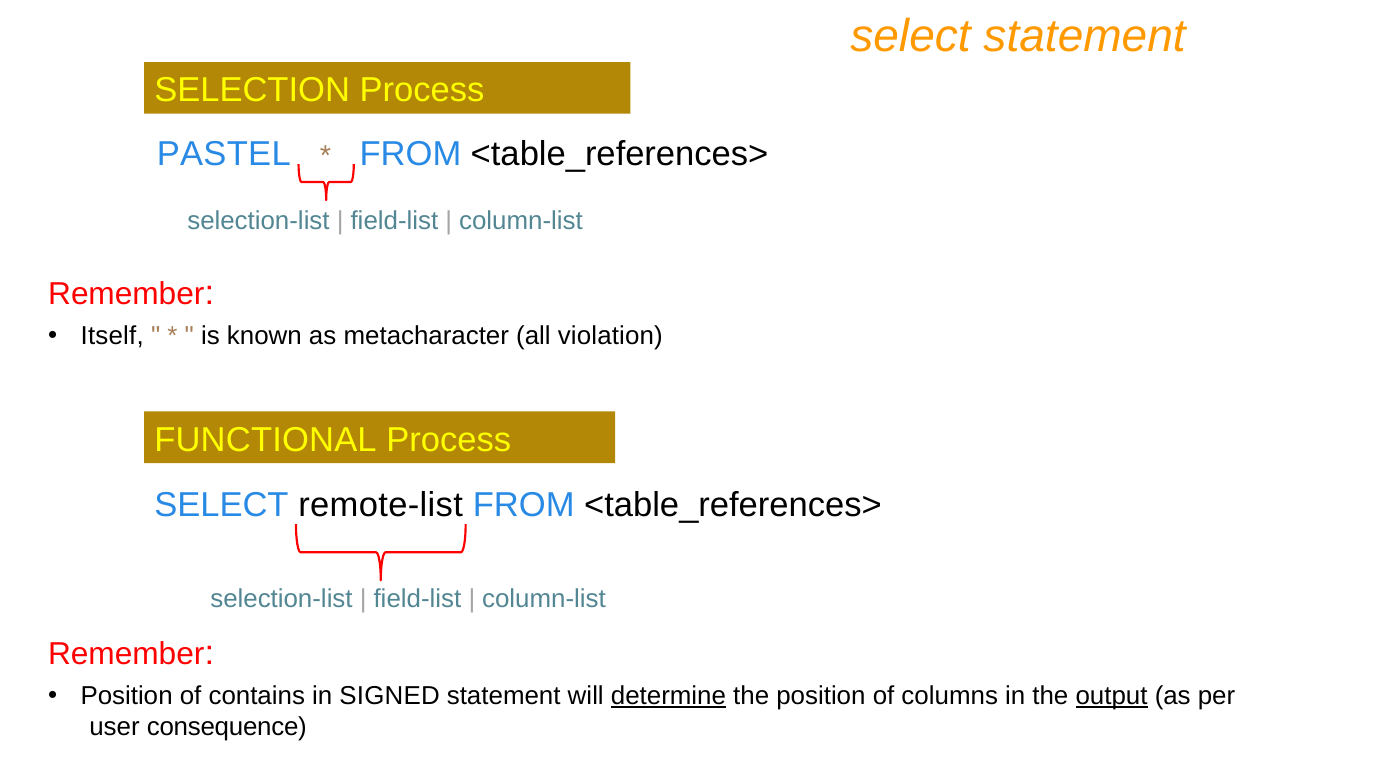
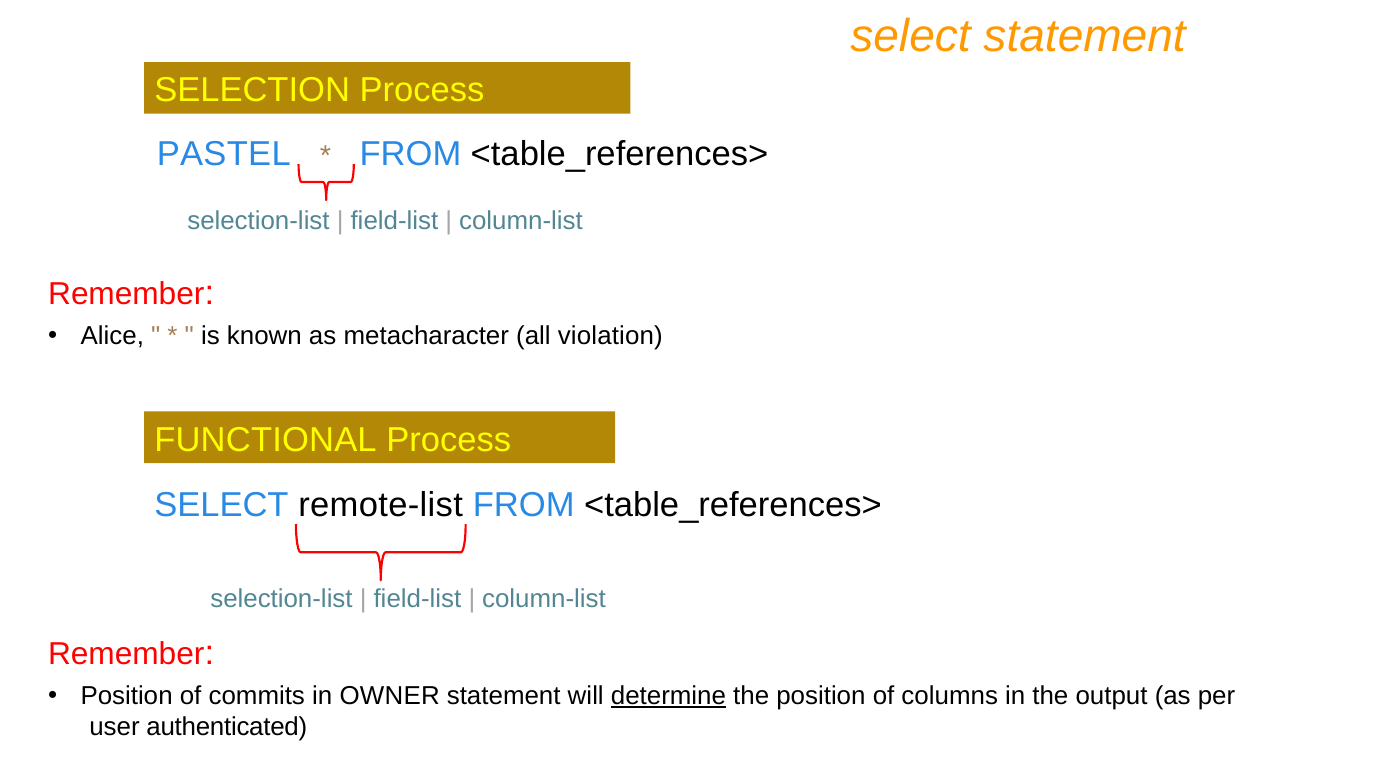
Itself: Itself -> Alice
contains: contains -> commits
SIGNED: SIGNED -> OWNER
output underline: present -> none
consequence: consequence -> authenticated
